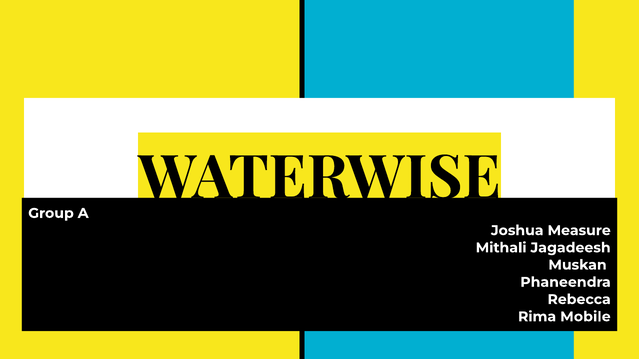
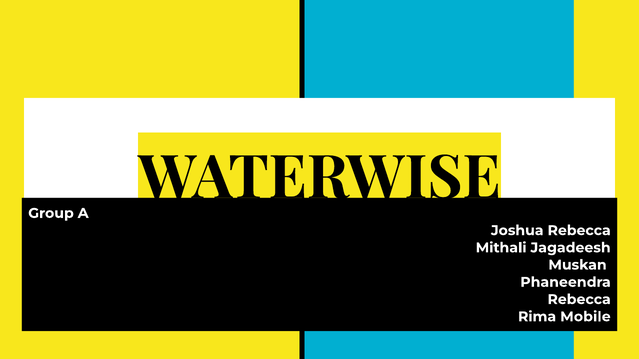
Joshua Measure: Measure -> Rebecca
